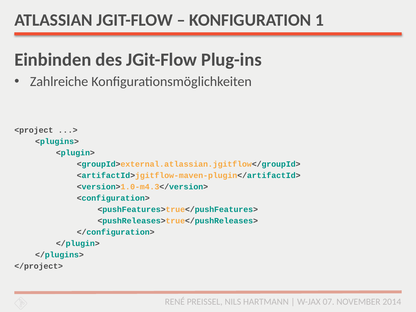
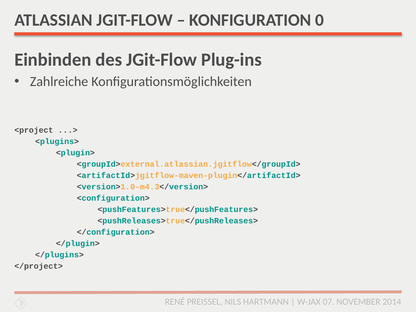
1: 1 -> 0
